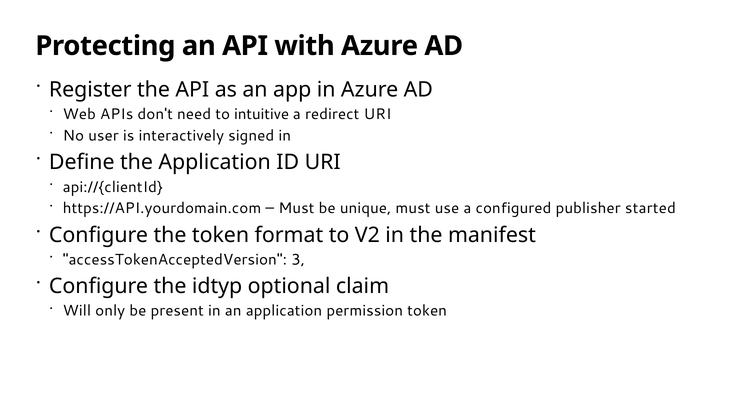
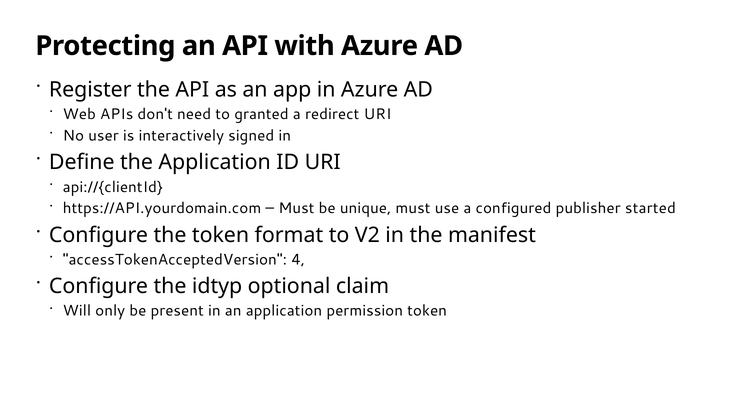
intuitive: intuitive -> granted
3: 3 -> 4
